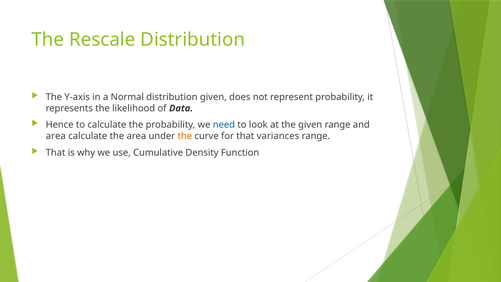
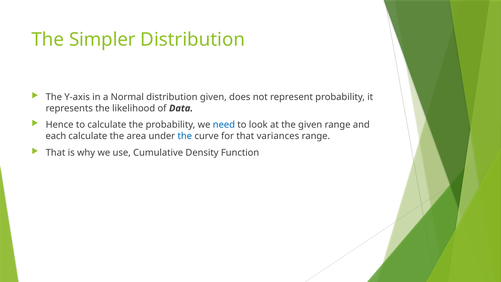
Rescale: Rescale -> Simpler
area at (56, 136): area -> each
the at (185, 136) colour: orange -> blue
